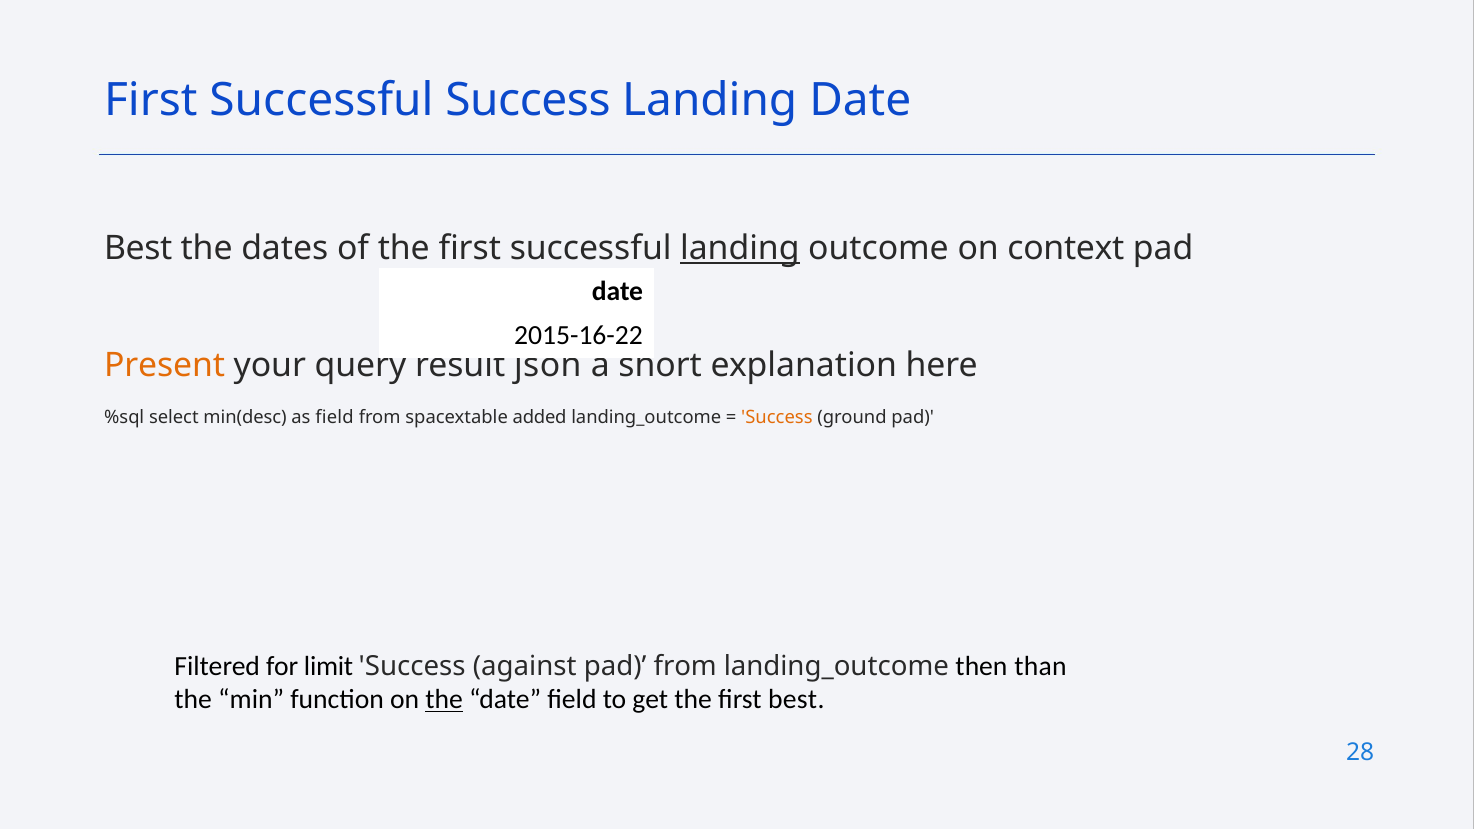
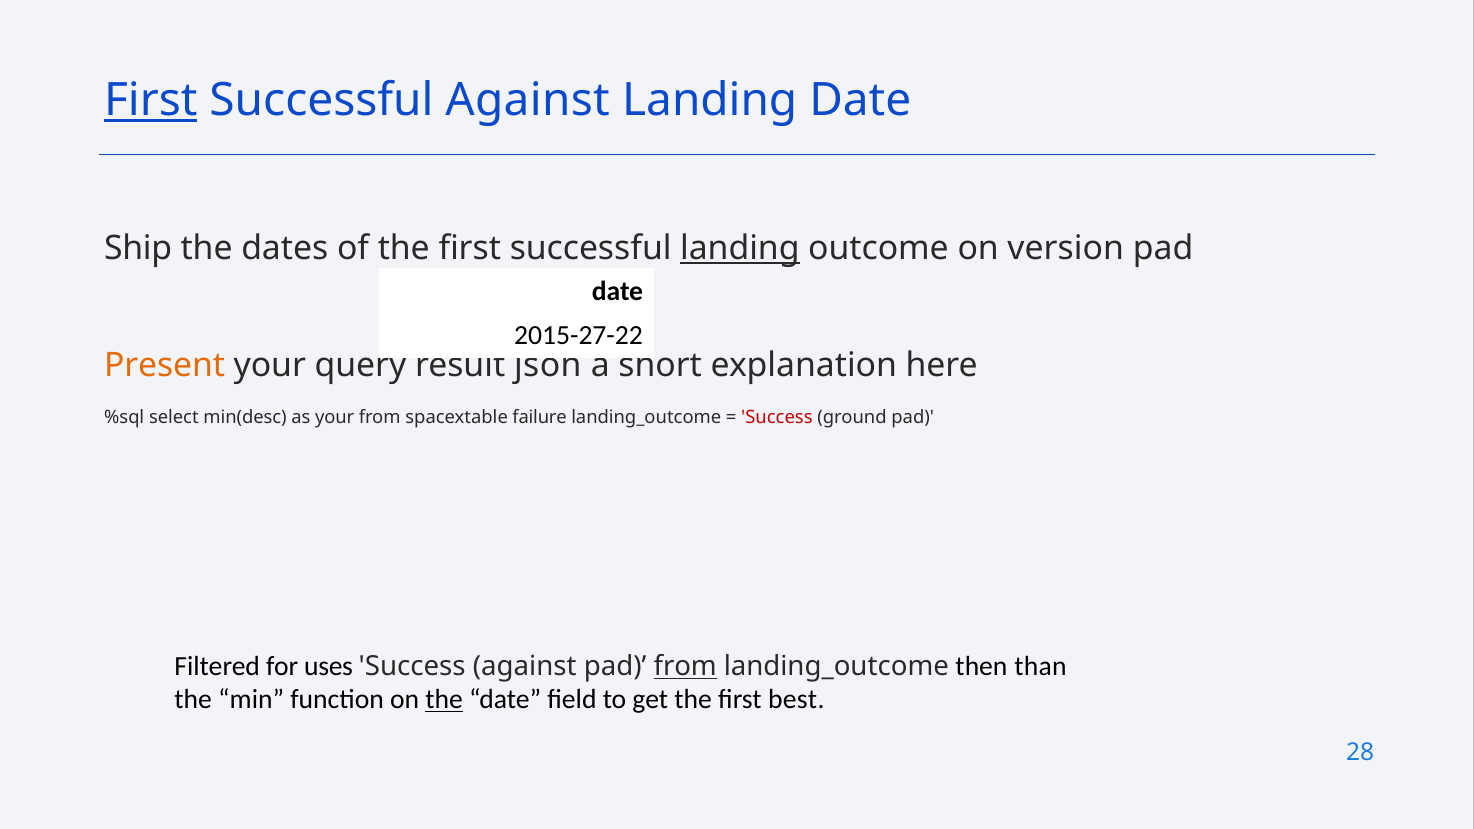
First at (151, 100) underline: none -> present
Successful Success: Success -> Against
Best at (138, 249): Best -> Ship
context: context -> version
2015-16-22: 2015-16-22 -> 2015-27-22
as field: field -> your
added: added -> failure
Success at (777, 417) colour: orange -> red
limit: limit -> uses
from at (685, 667) underline: none -> present
